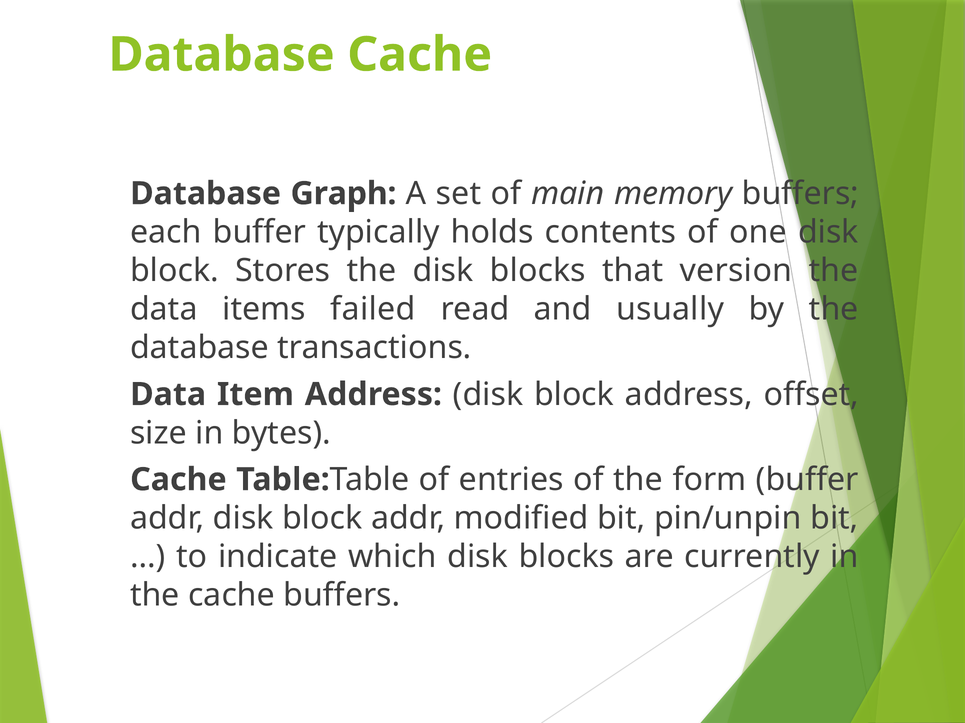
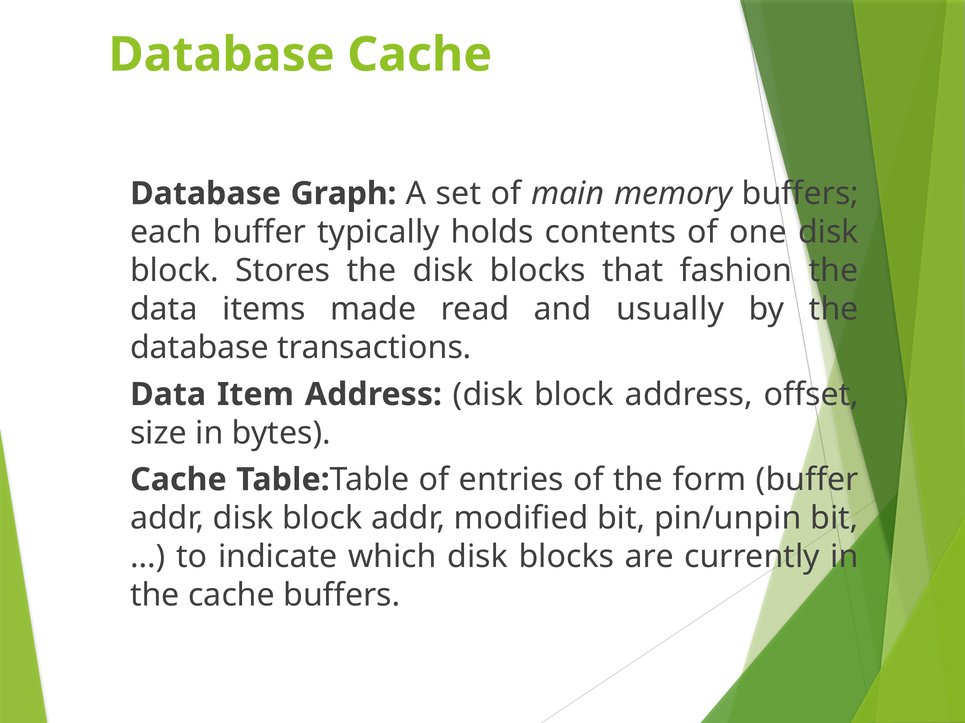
version: version -> fashion
failed: failed -> made
